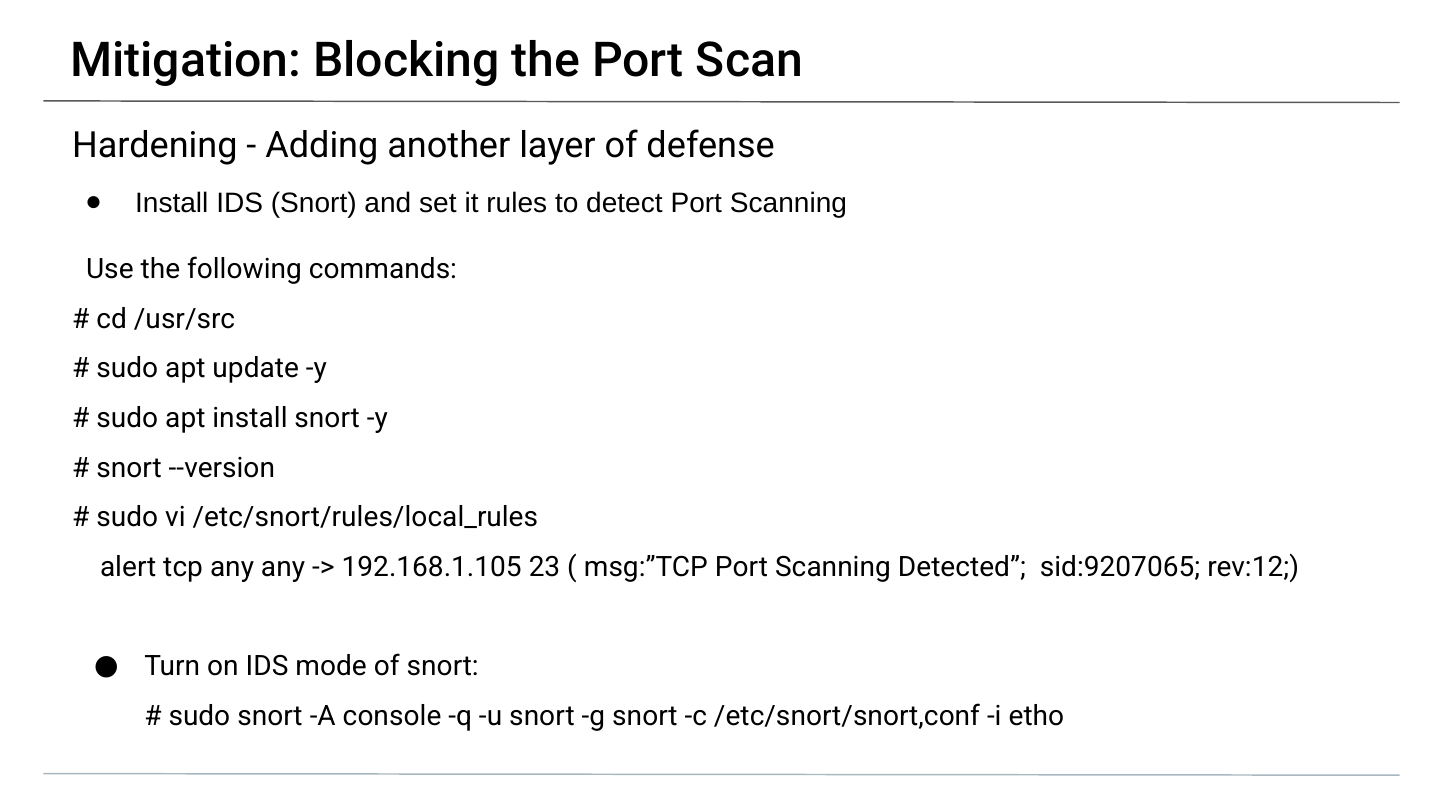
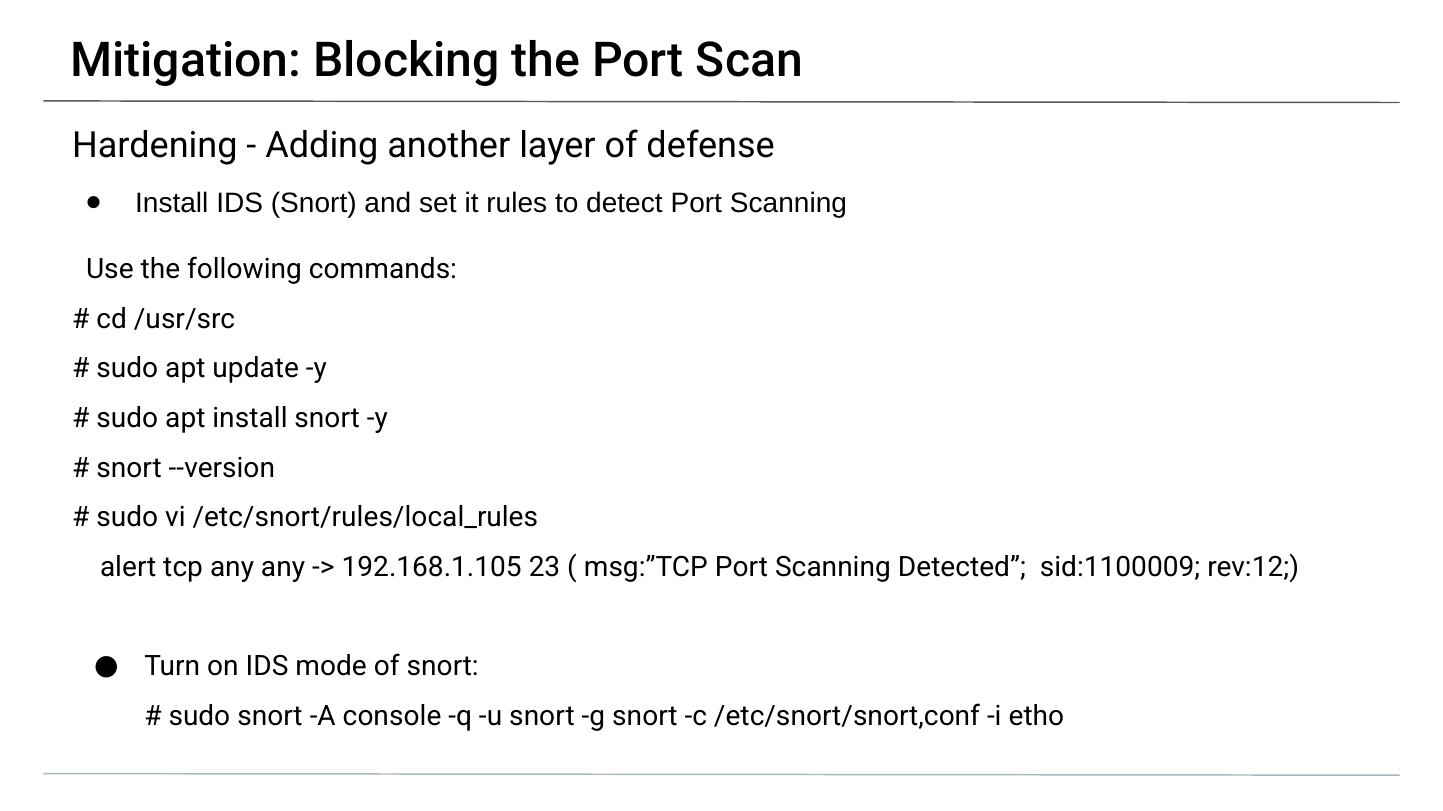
sid:9207065: sid:9207065 -> sid:1100009
